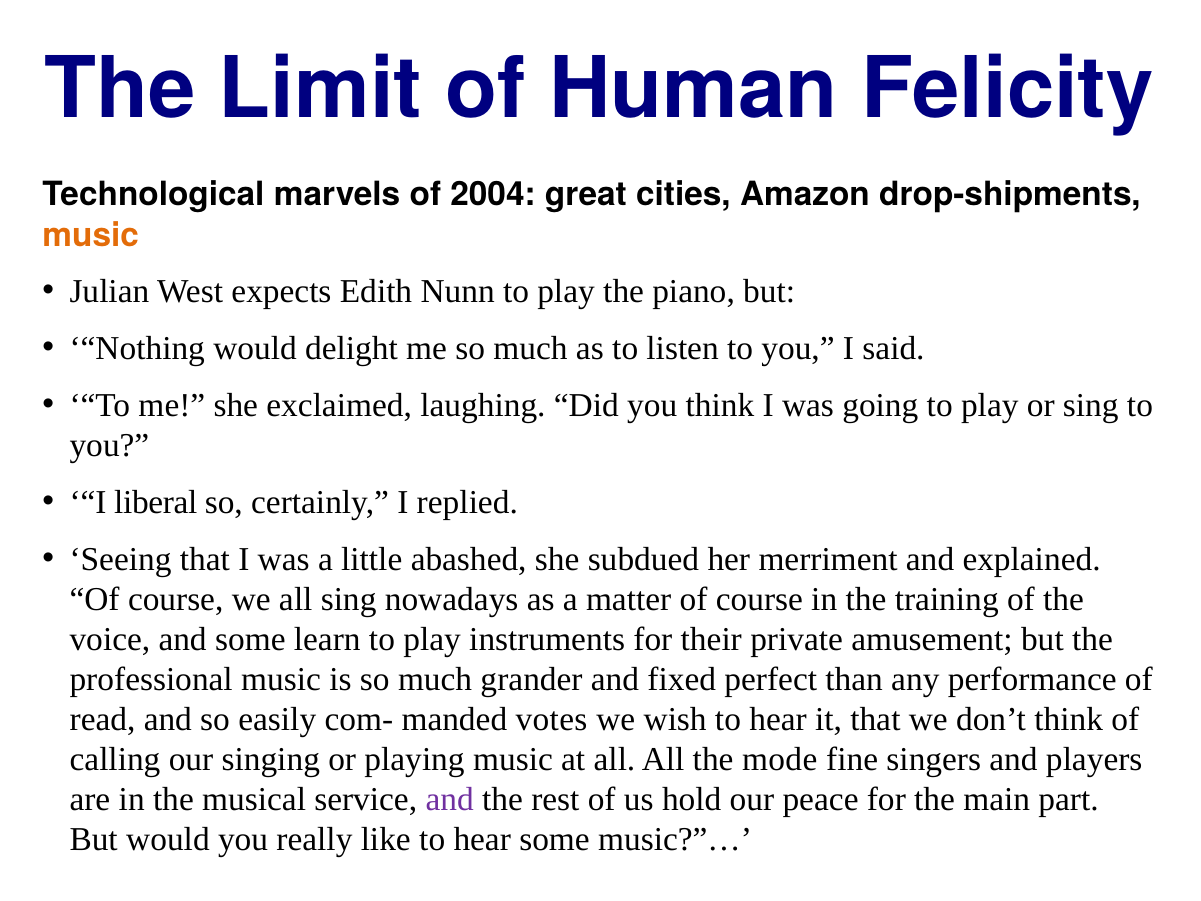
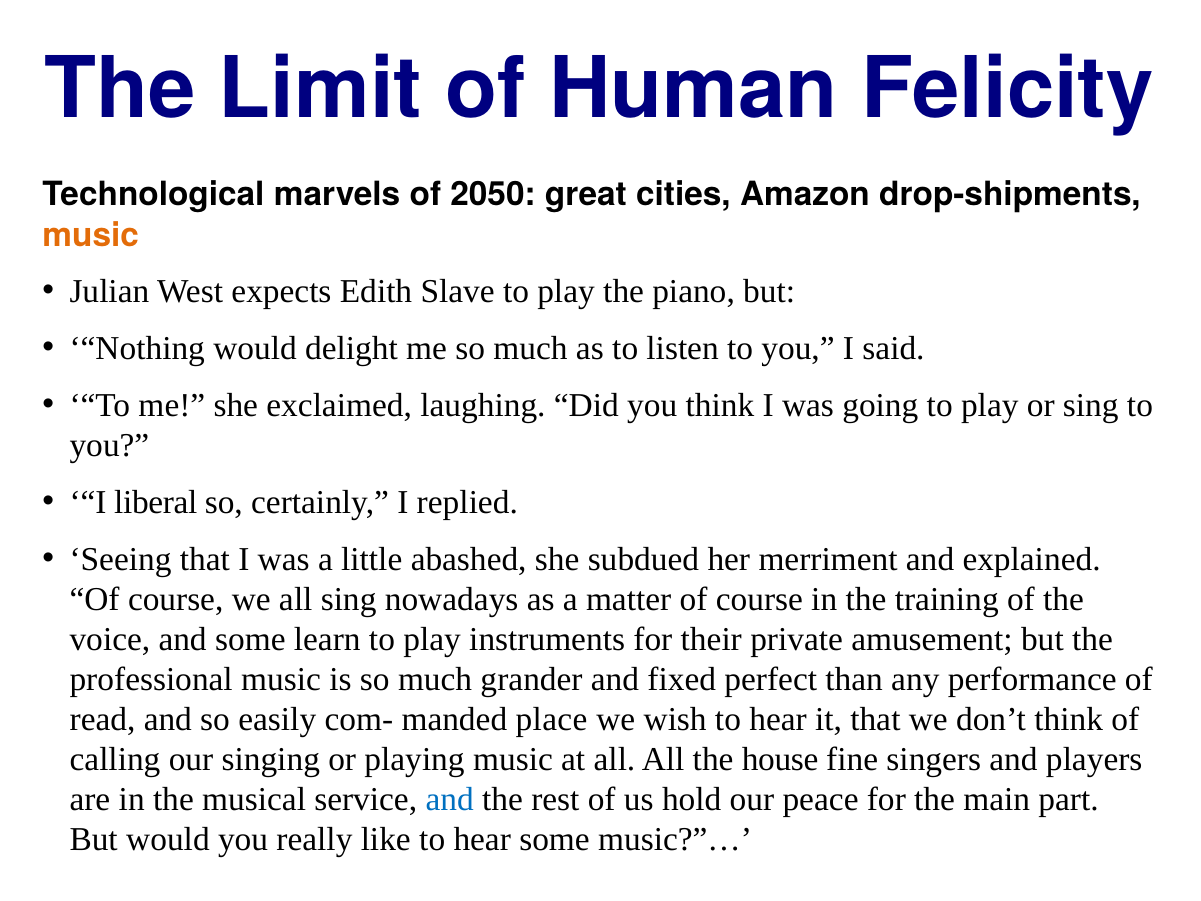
2004: 2004 -> 2050
Nunn: Nunn -> Slave
votes: votes -> place
mode: mode -> house
and at (450, 800) colour: purple -> blue
